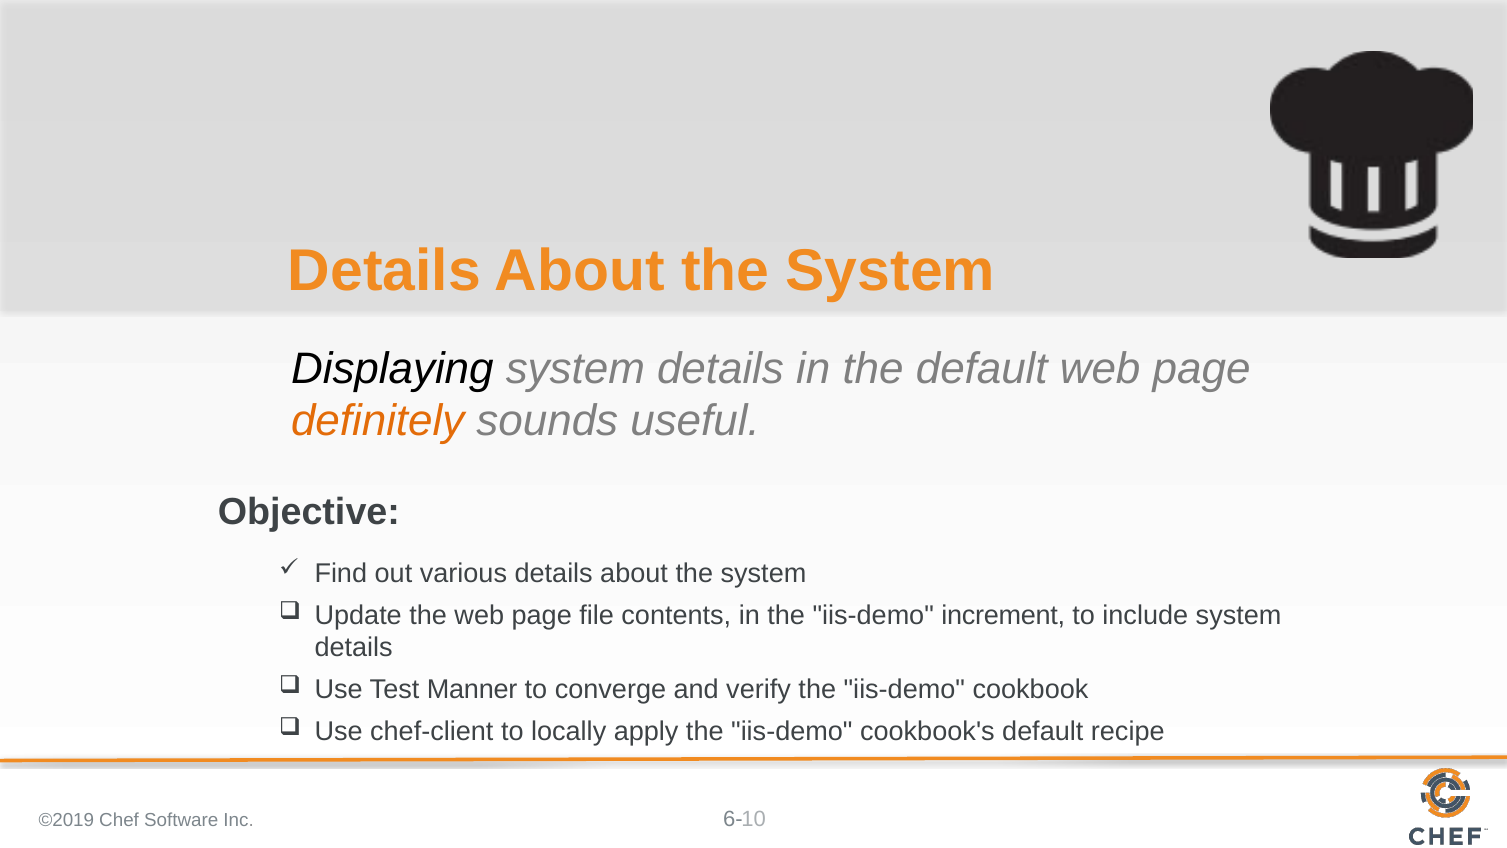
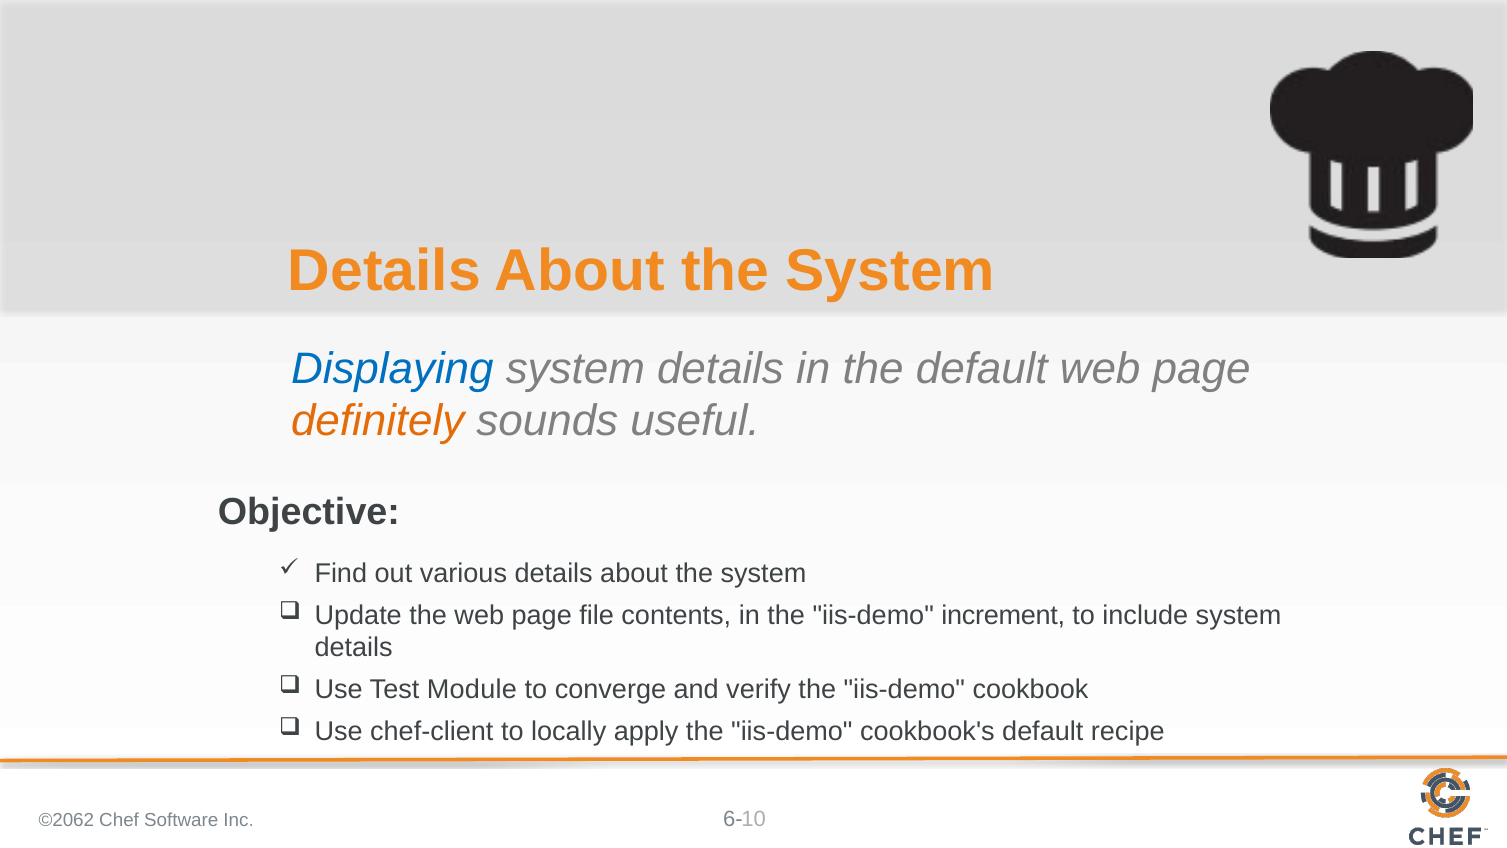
Displaying colour: black -> blue
Manner: Manner -> Module
©2019: ©2019 -> ©2062
